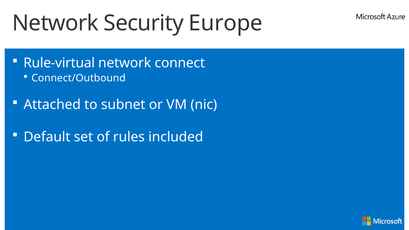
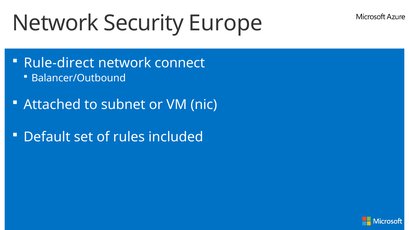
Rule-virtual: Rule-virtual -> Rule-direct
Connect/Outbound: Connect/Outbound -> Balancer/Outbound
